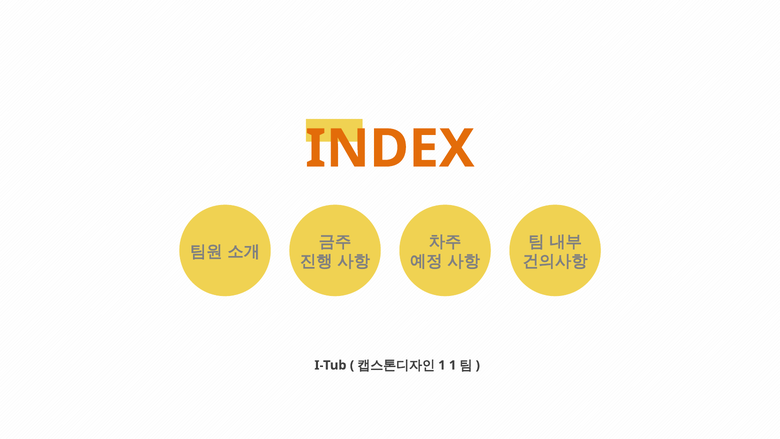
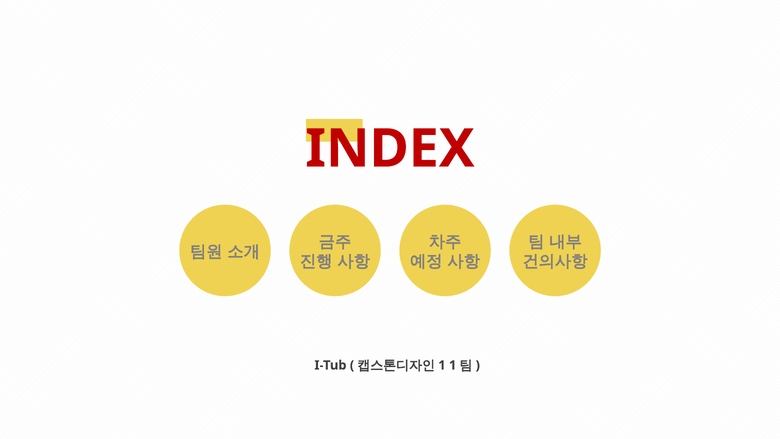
INDEX colour: orange -> red
